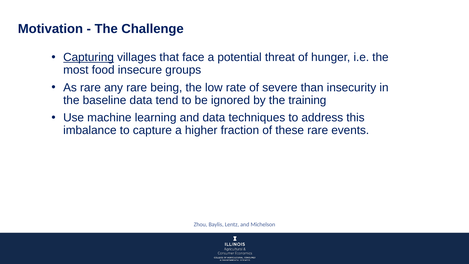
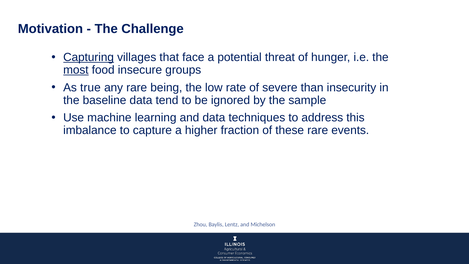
most underline: none -> present
As rare: rare -> true
training: training -> sample
